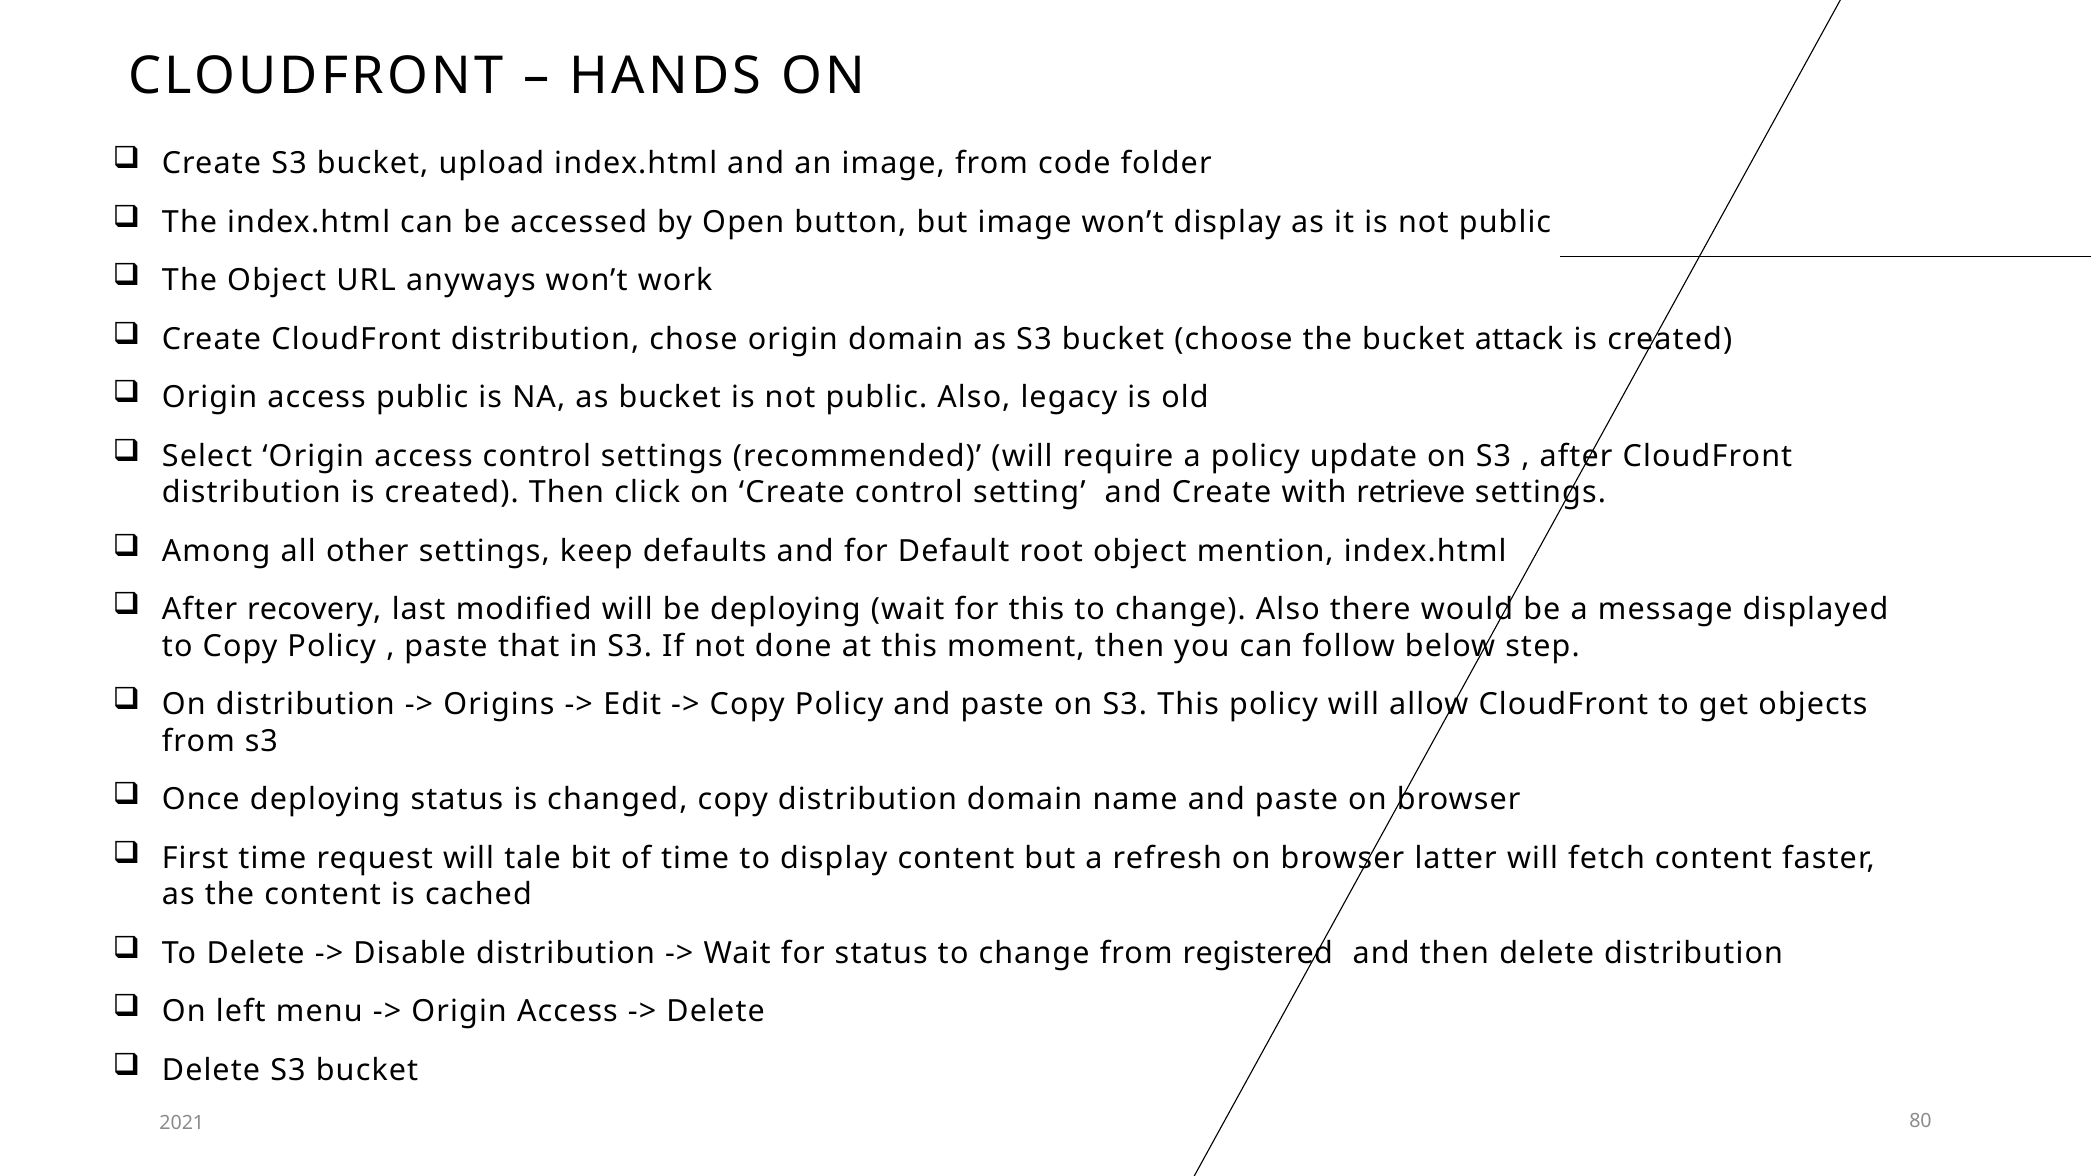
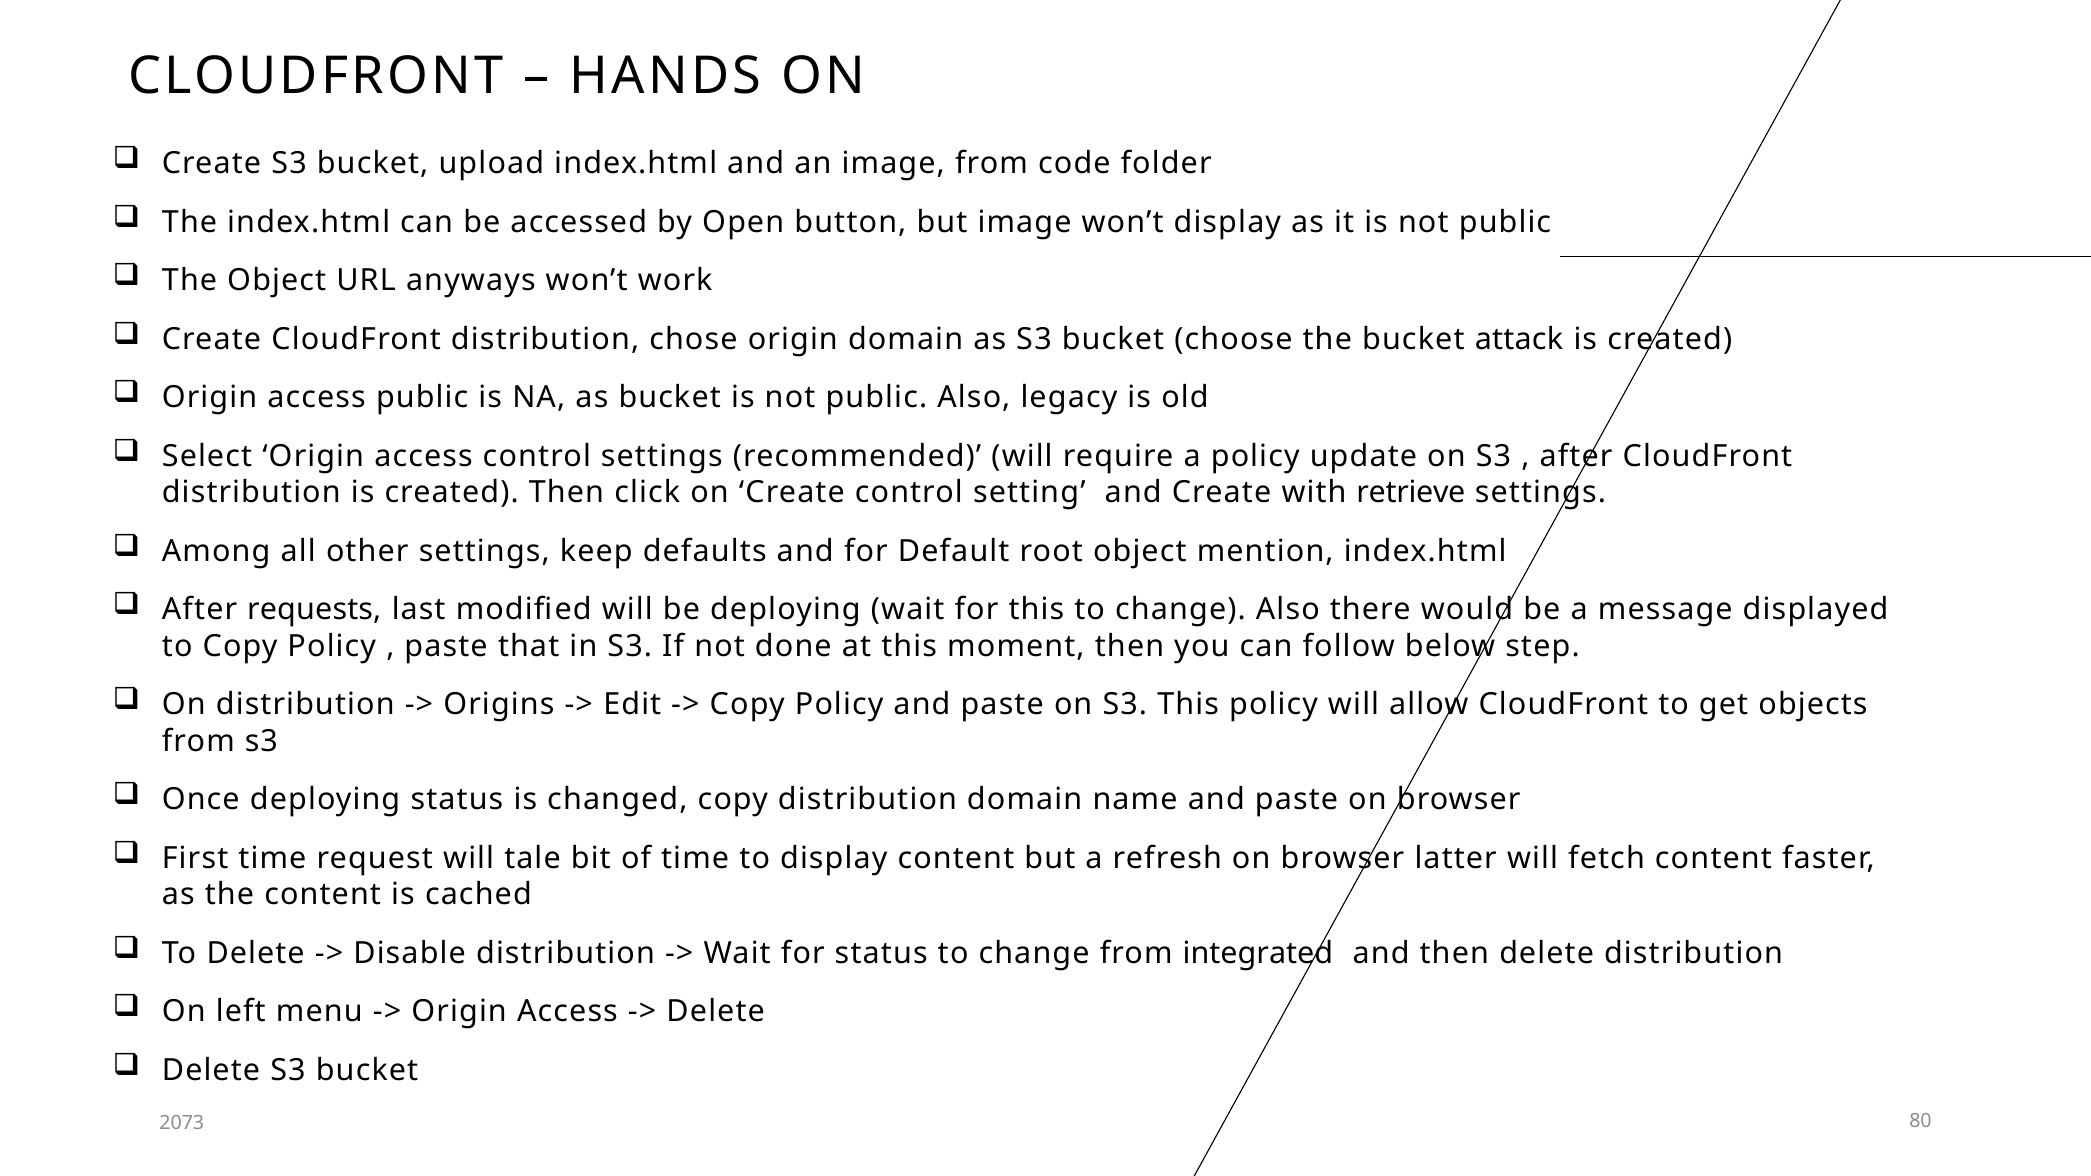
recovery: recovery -> requests
registered: registered -> integrated
2021: 2021 -> 2073
